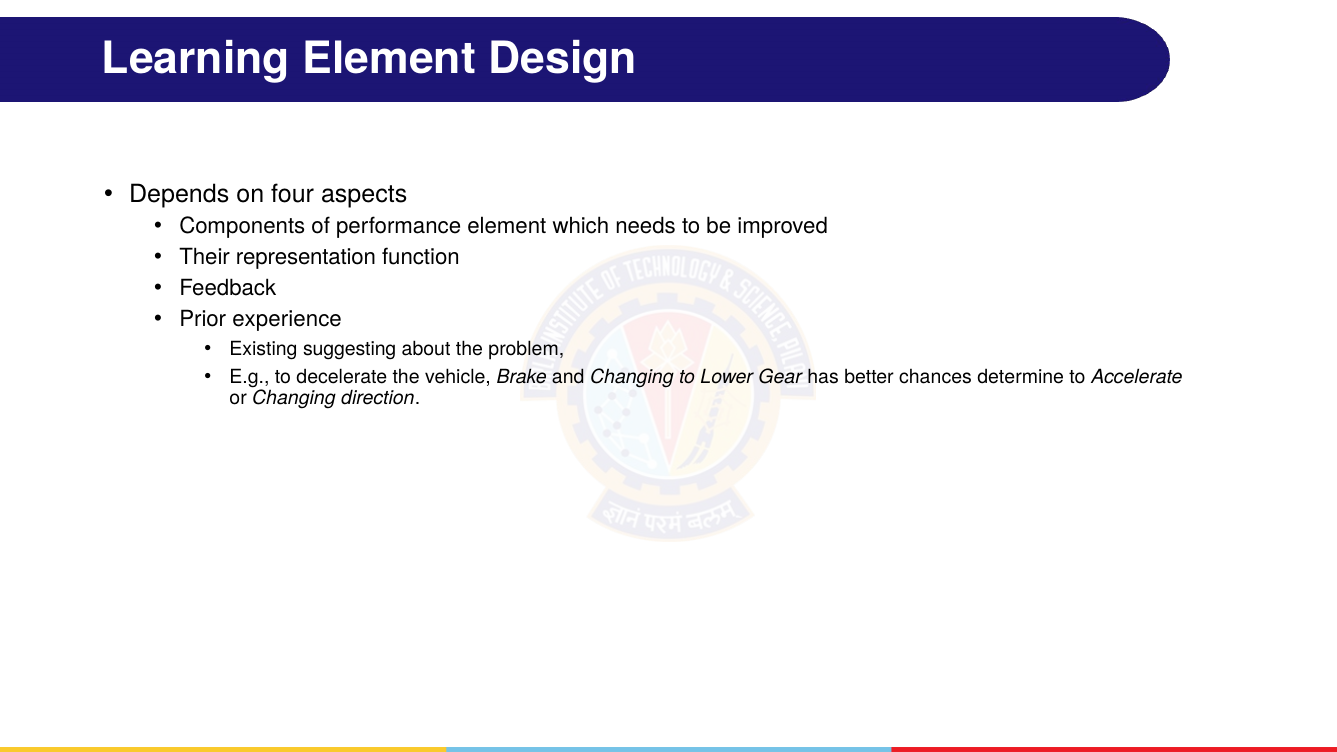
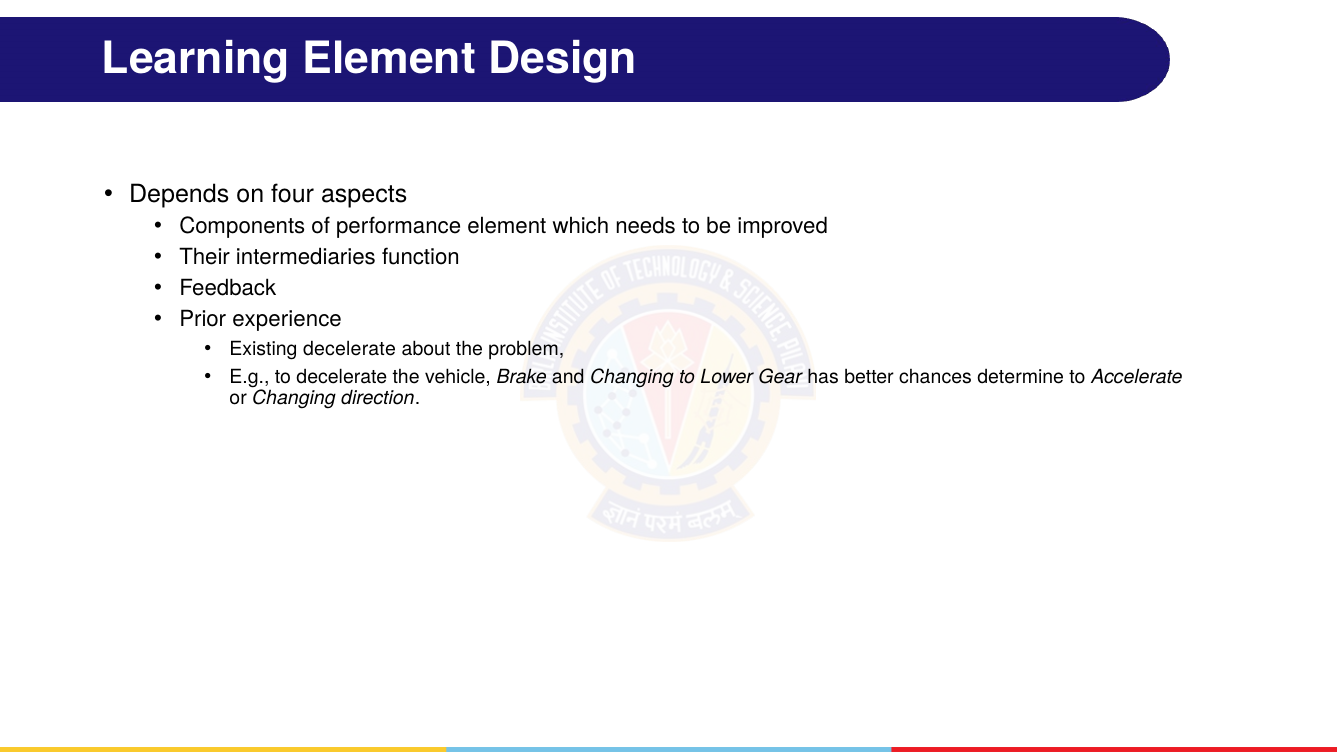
representation: representation -> intermediaries
Existing suggesting: suggesting -> decelerate
